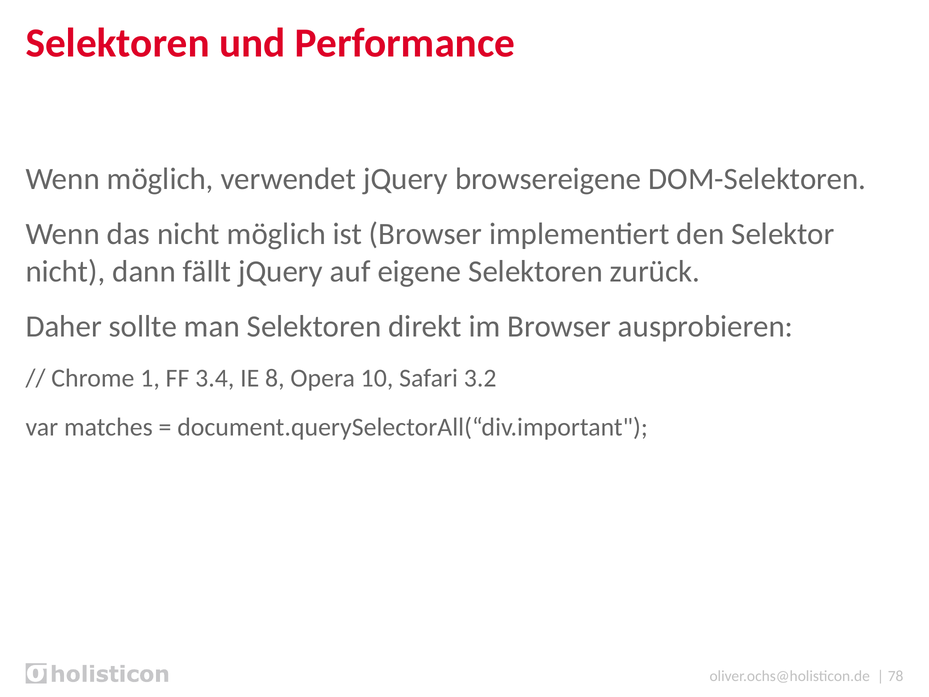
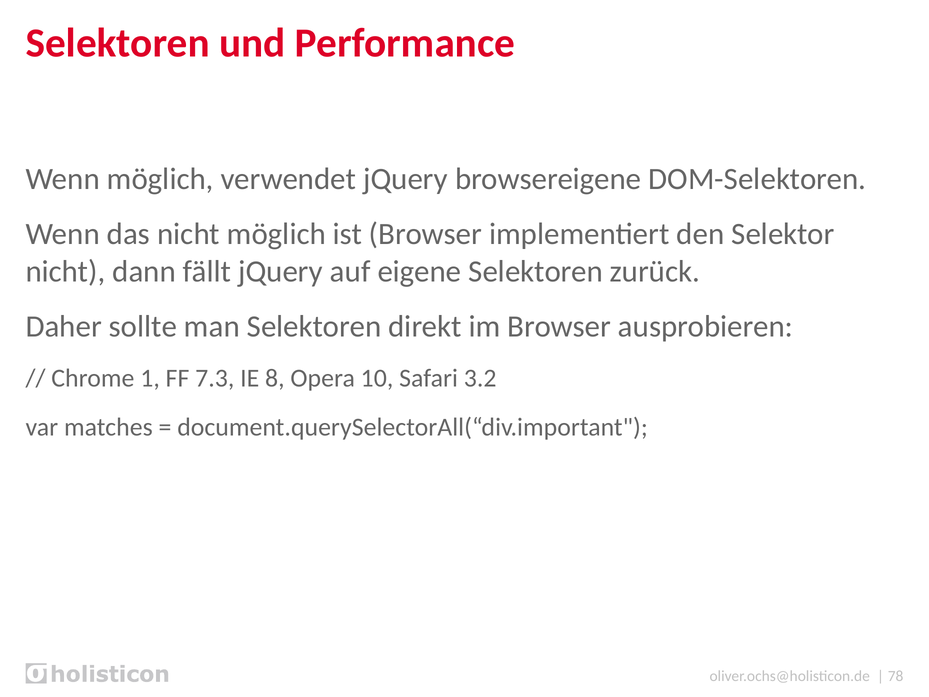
3.4: 3.4 -> 7.3
